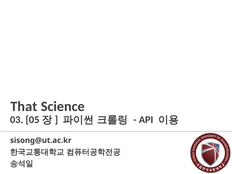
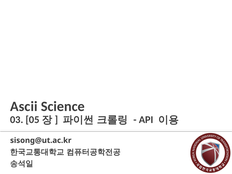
That: That -> Ascii
